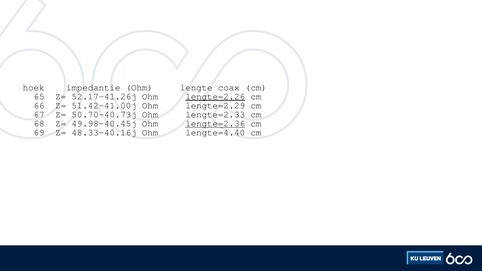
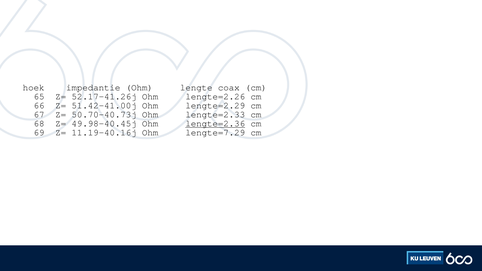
lengte=2.26 underline: present -> none
48.33-40.16j: 48.33-40.16j -> 11.19-40.16j
lengte=4.40: lengte=4.40 -> lengte=7.29
